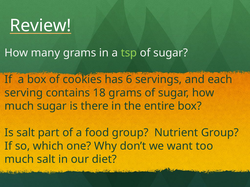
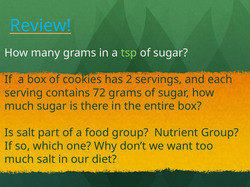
Review colour: white -> light blue
6: 6 -> 2
18: 18 -> 72
